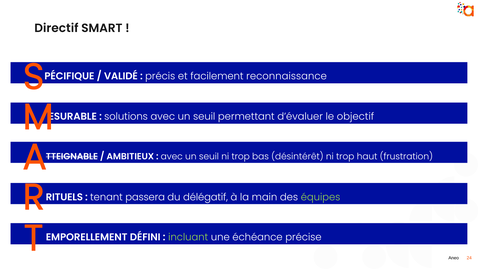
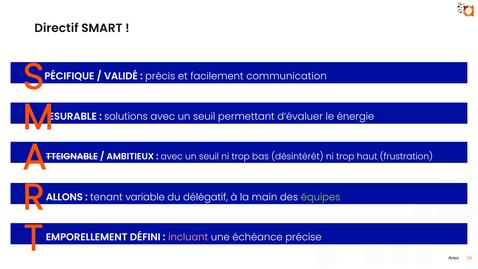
reconnaissance: reconnaissance -> communication
objectif: objectif -> énergie
RITUELS: RITUELS -> ALLONS
passera: passera -> variable
incluant colour: light green -> pink
